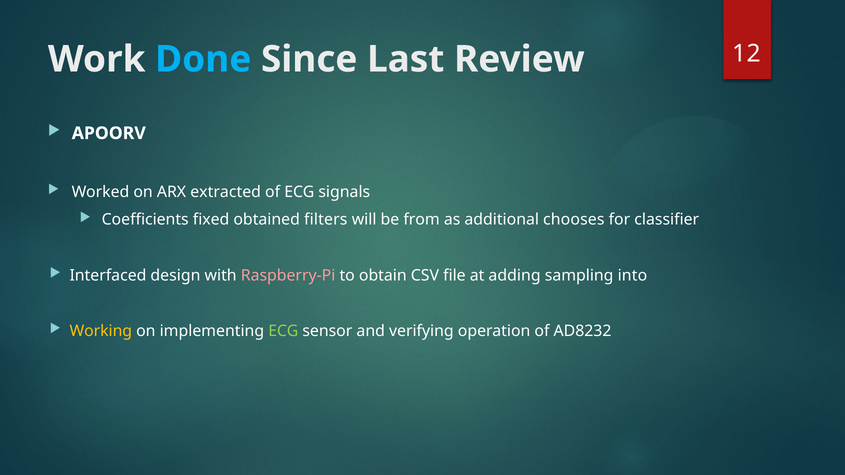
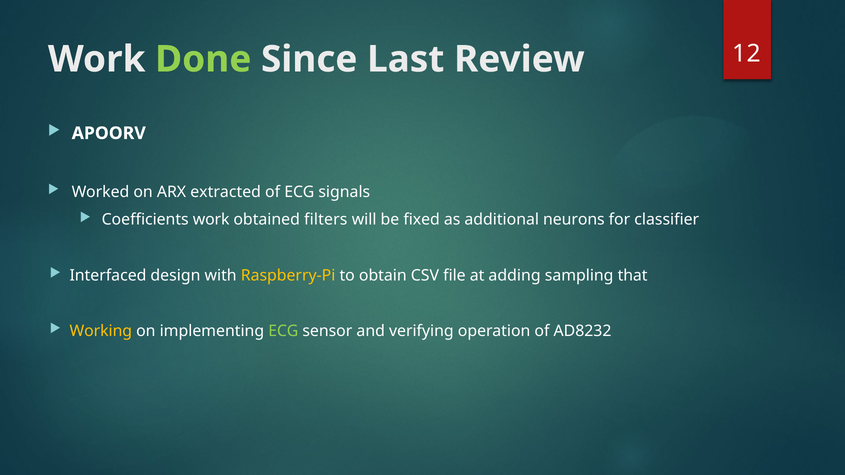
Done colour: light blue -> light green
Coefficients fixed: fixed -> work
from: from -> fixed
chooses: chooses -> neurons
Raspberry-Pi colour: pink -> yellow
into: into -> that
